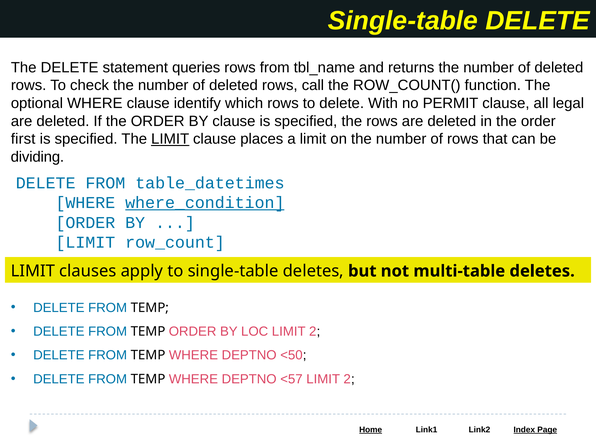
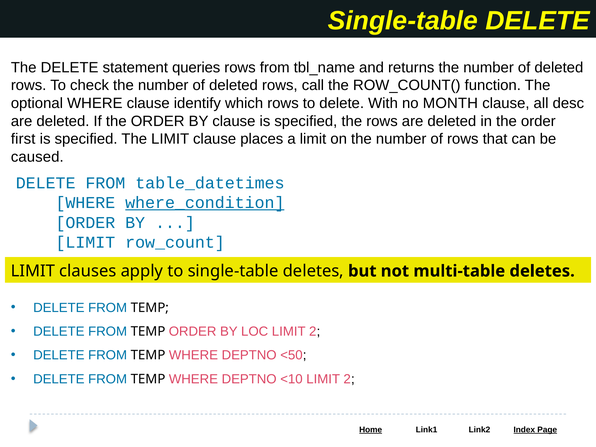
PERMIT: PERMIT -> MONTH
legal: legal -> desc
LIMIT at (170, 139) underline: present -> none
dividing: dividing -> caused
<57: <57 -> <10
